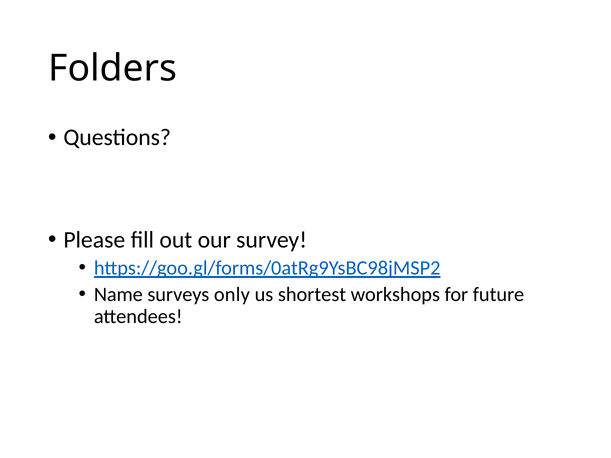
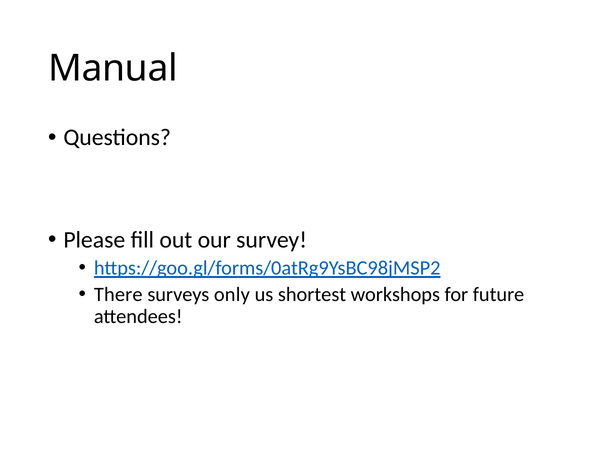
Folders: Folders -> Manual
Name: Name -> There
